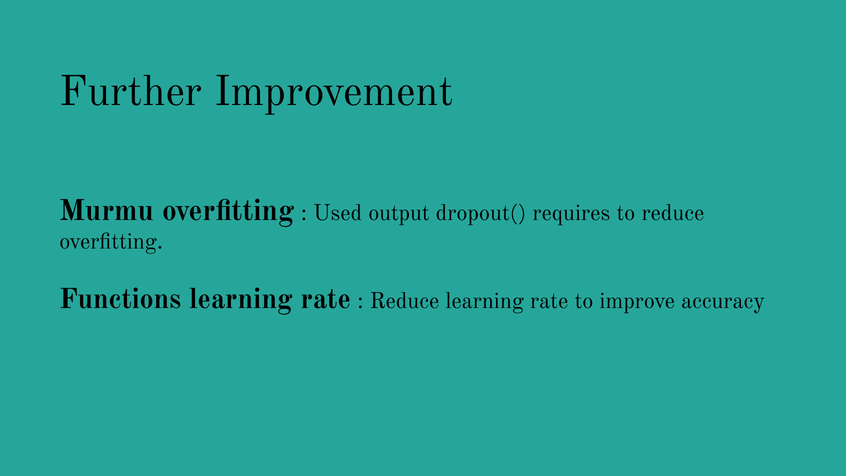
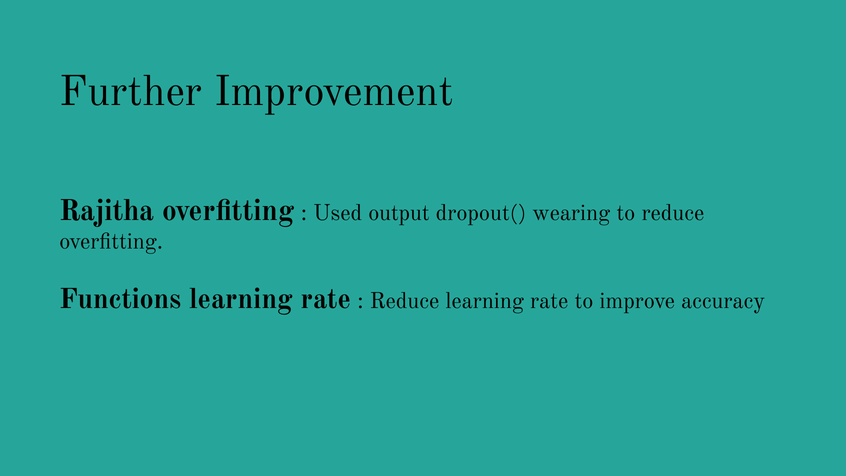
Murmu: Murmu -> Rajitha
requires: requires -> wearing
